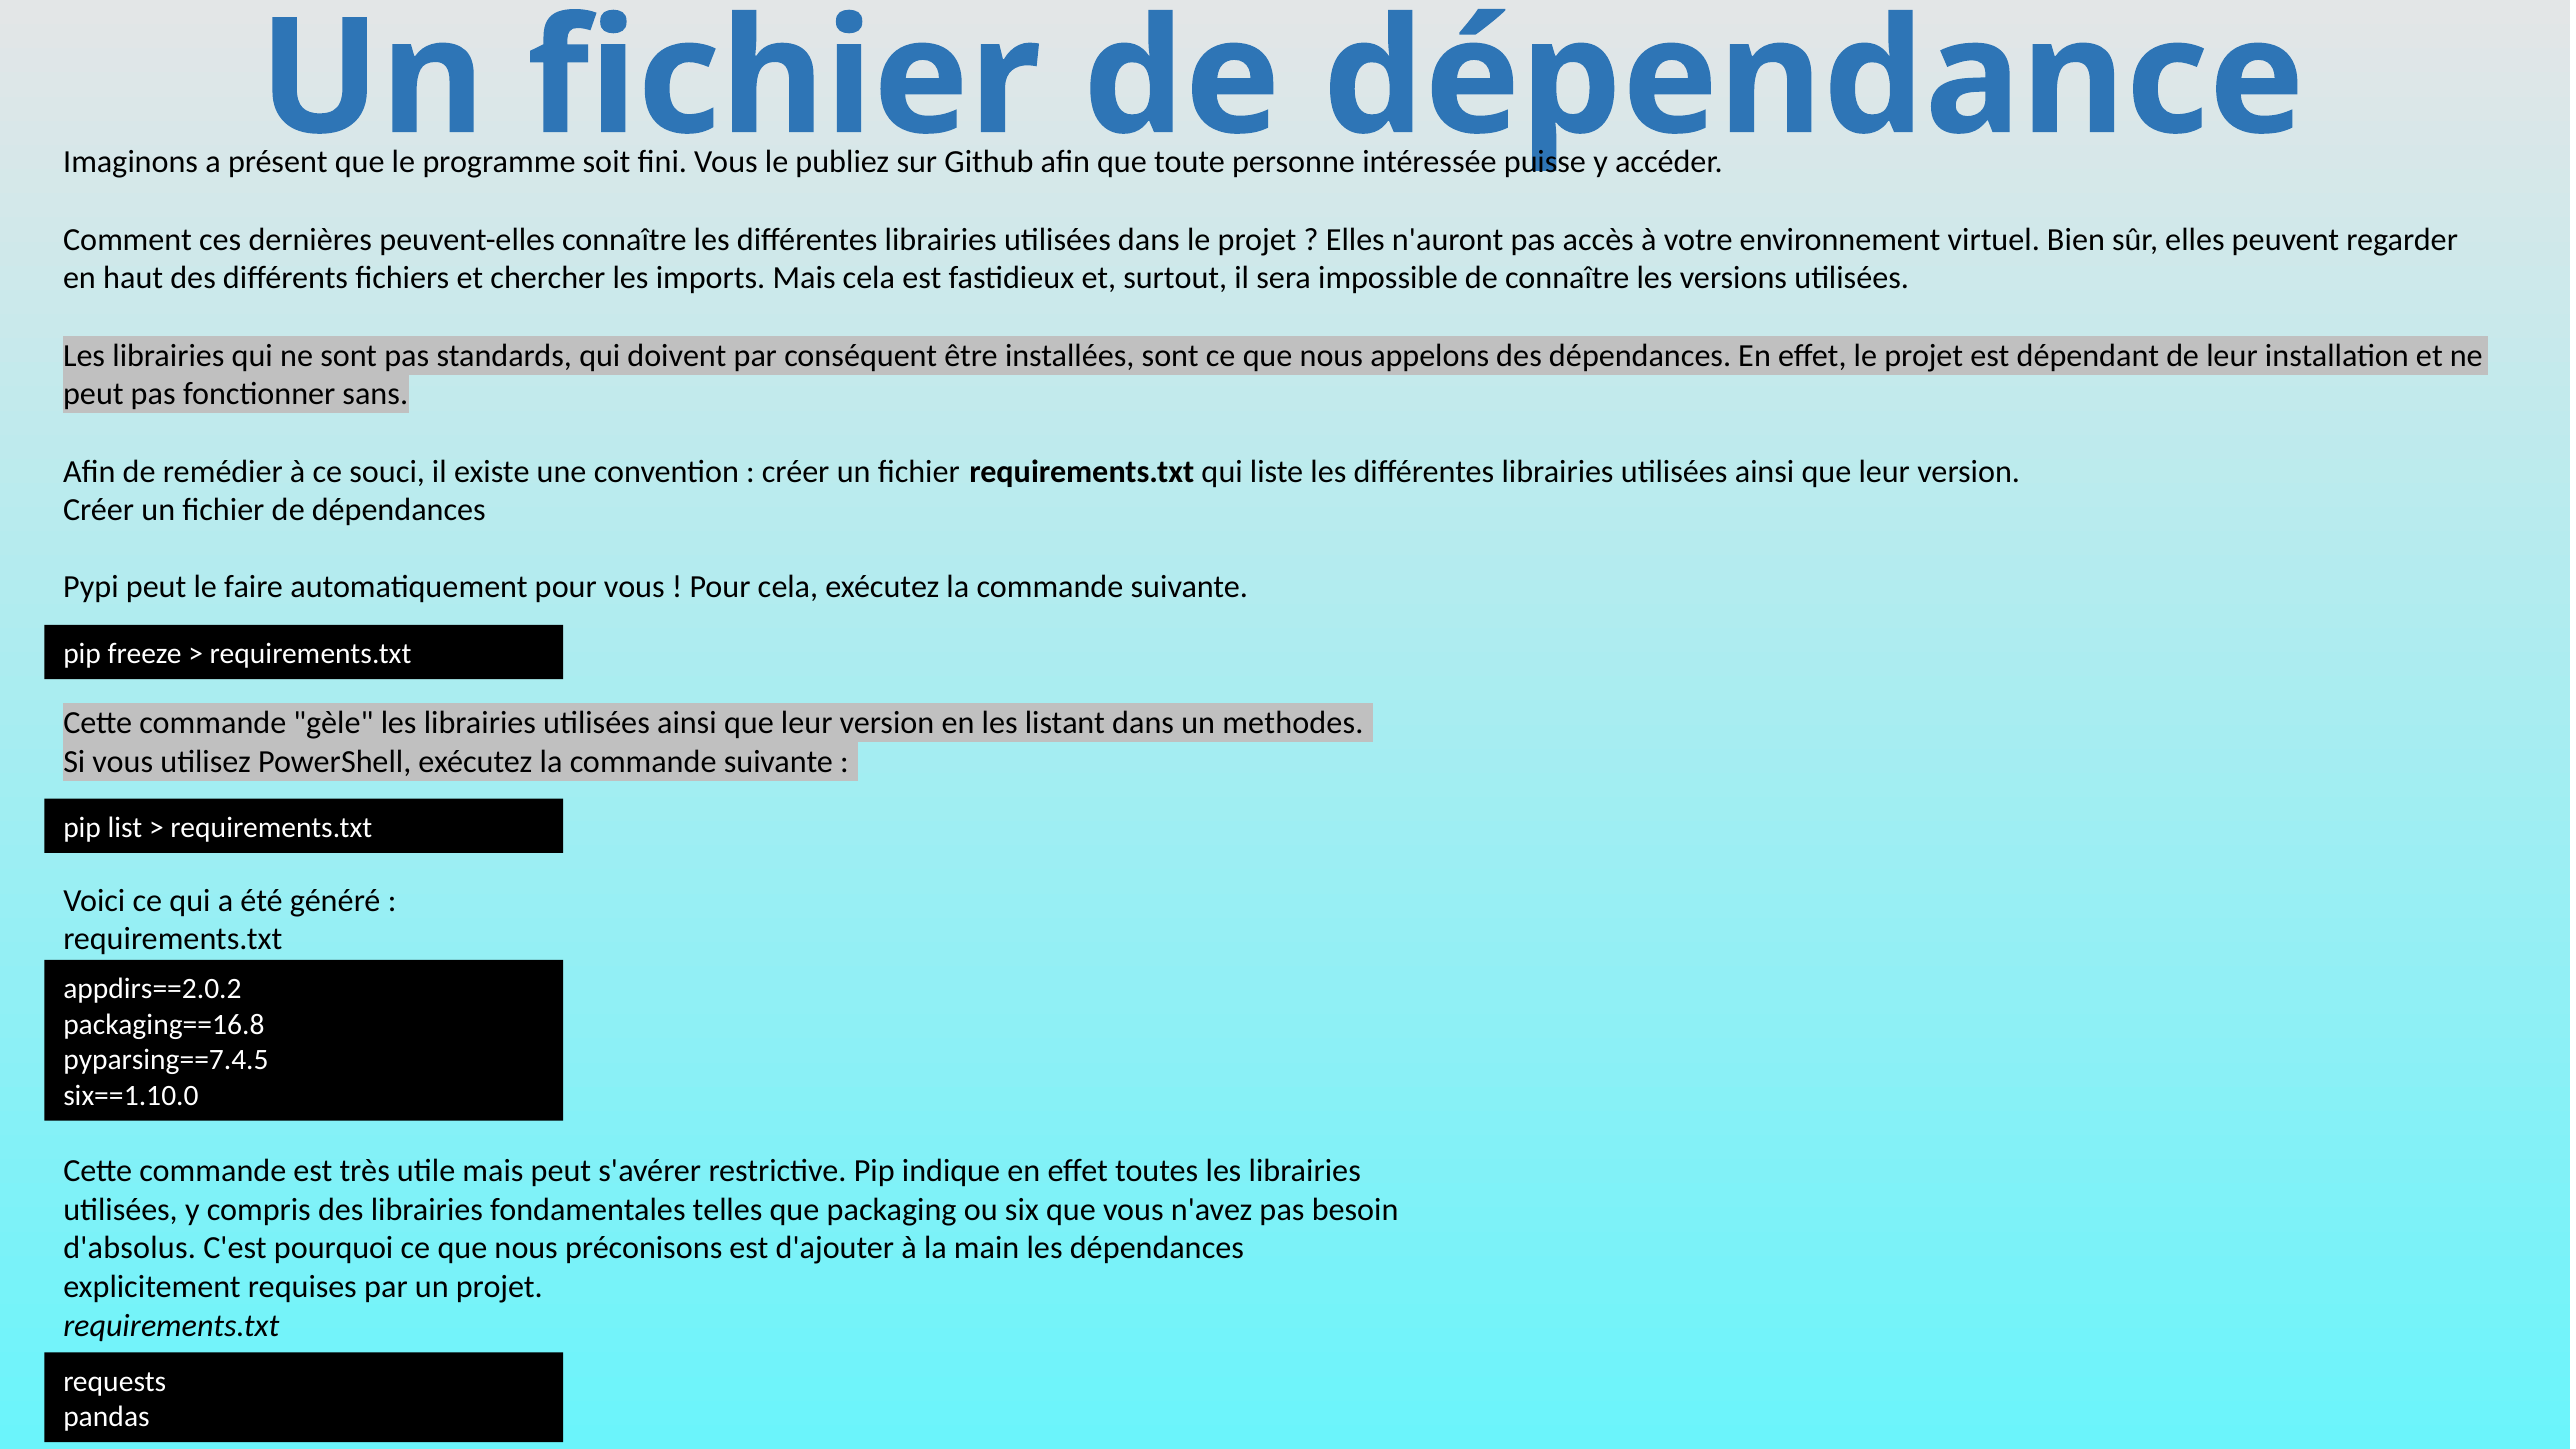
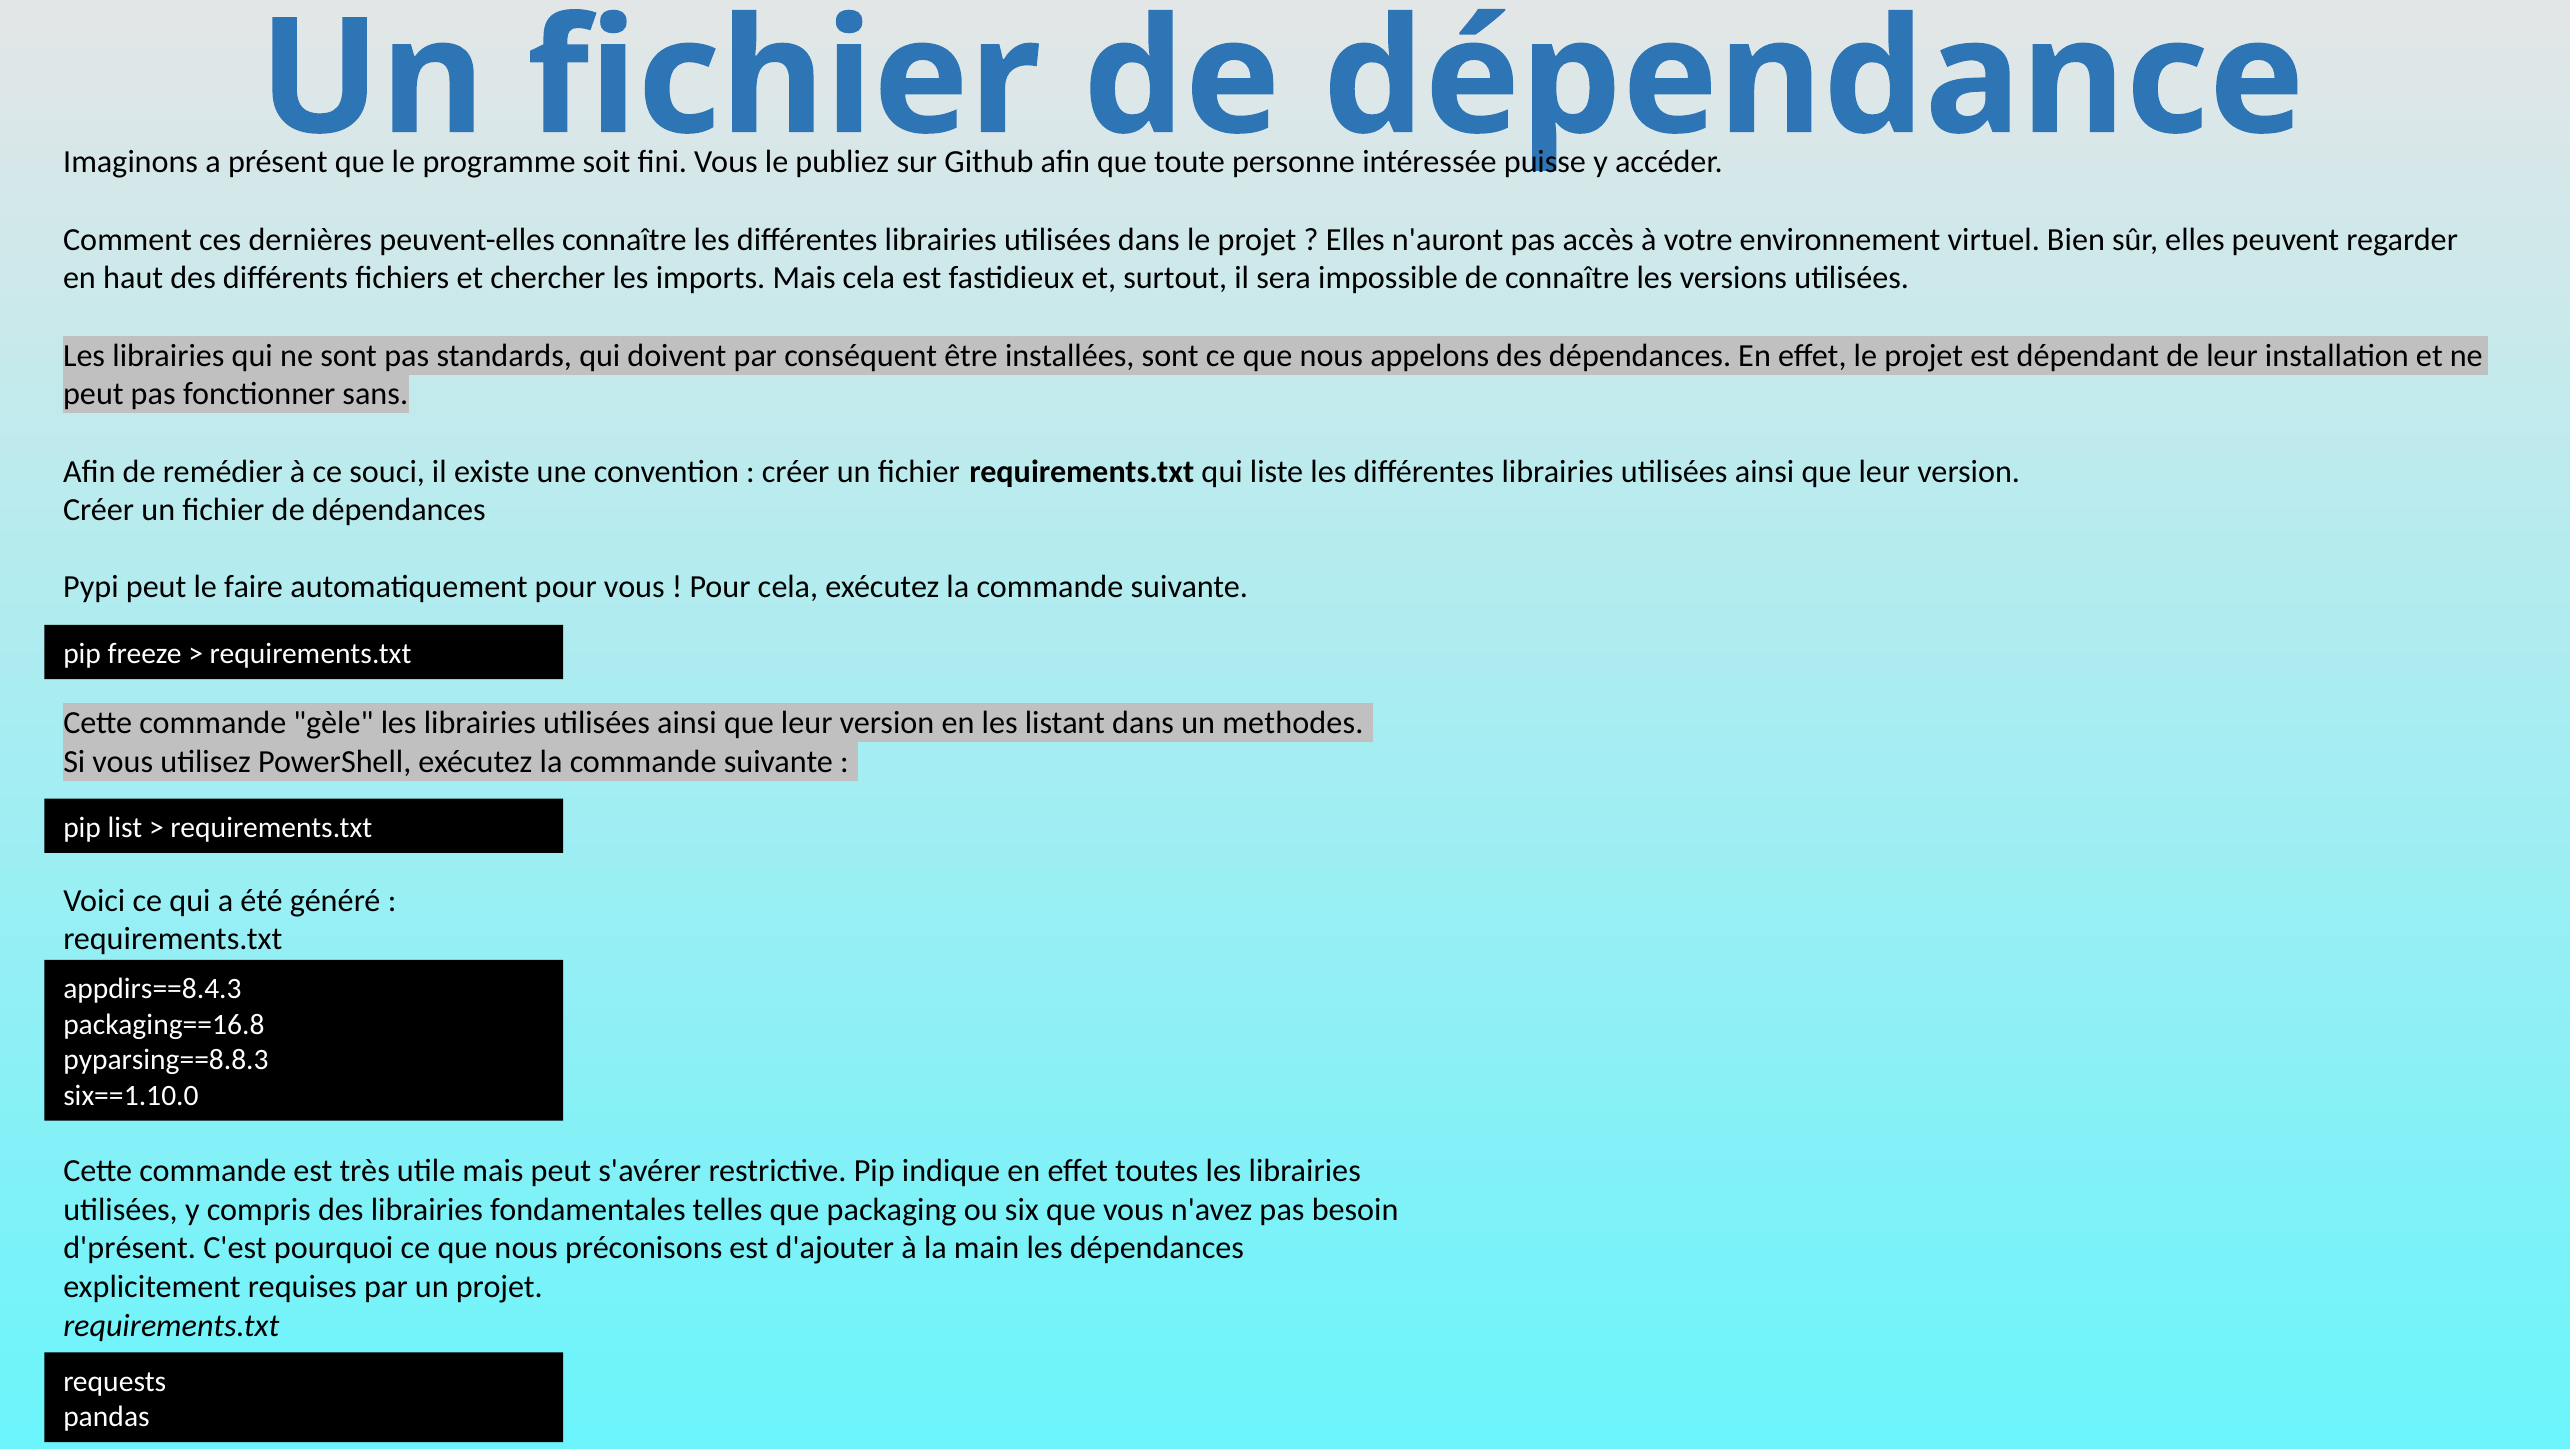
appdirs==2.0.2: appdirs==2.0.2 -> appdirs==8.4.3
pyparsing==7.4.5: pyparsing==7.4.5 -> pyparsing==8.8.3
d'absolus: d'absolus -> d'présent
